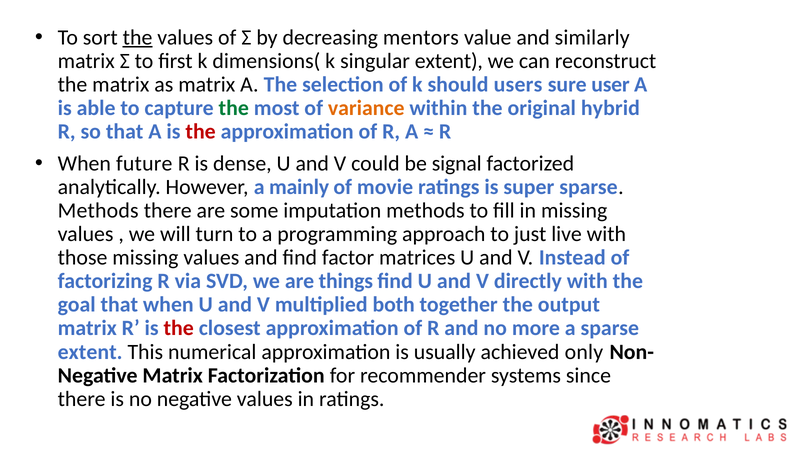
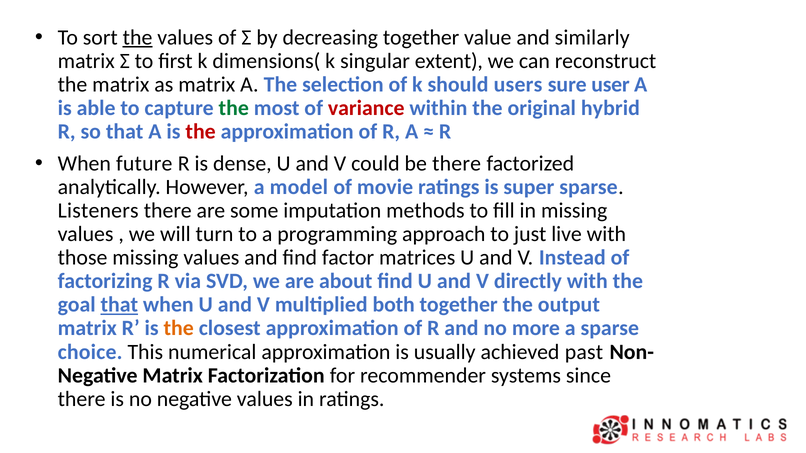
decreasing mentors: mentors -> together
variance colour: orange -> red
be signal: signal -> there
mainly: mainly -> model
Methods at (98, 211): Methods -> Listeners
things: things -> about
that at (119, 305) underline: none -> present
the at (179, 329) colour: red -> orange
extent at (90, 352): extent -> choice
only: only -> past
